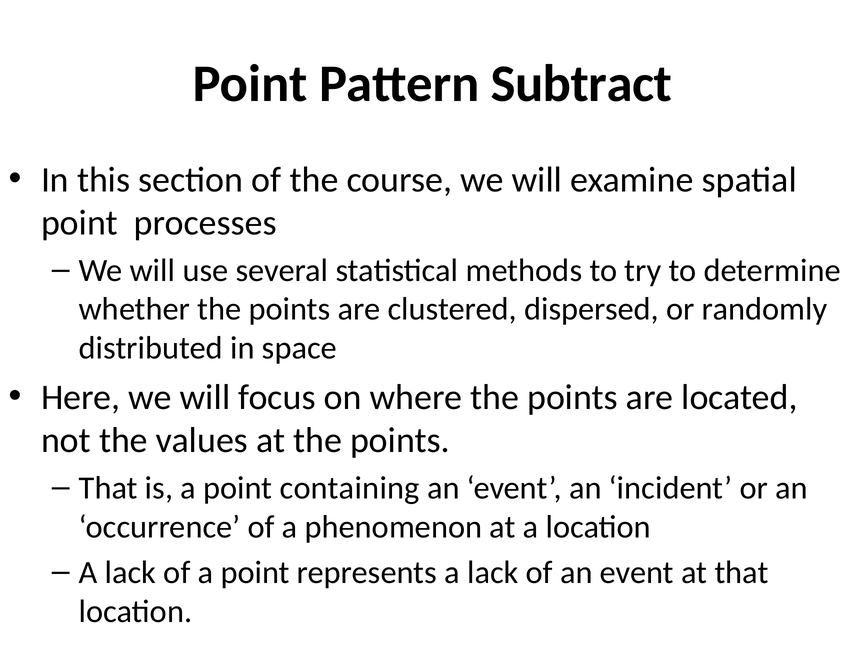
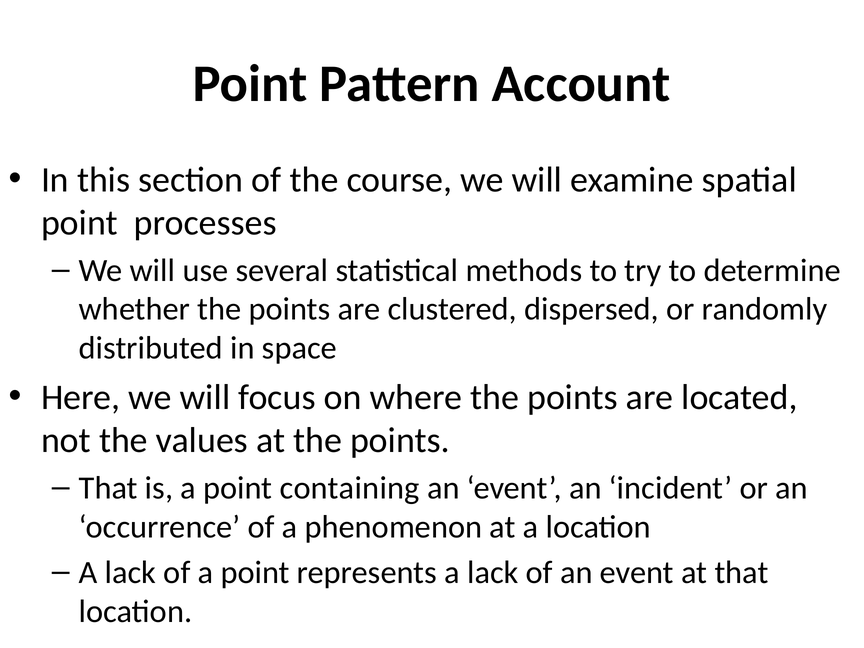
Subtract: Subtract -> Account
